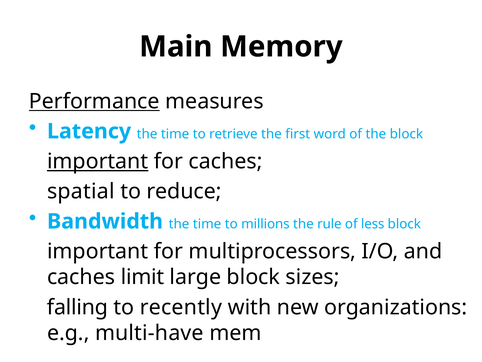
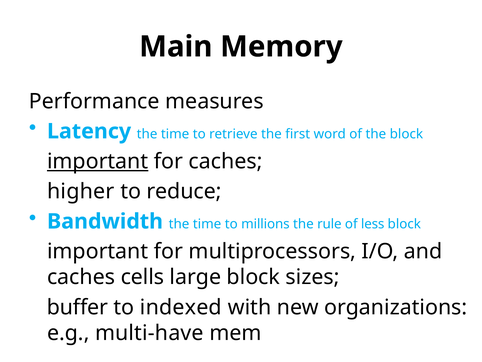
Performance underline: present -> none
spatial: spatial -> higher
limit: limit -> cells
falling: falling -> buffer
recently: recently -> indexed
